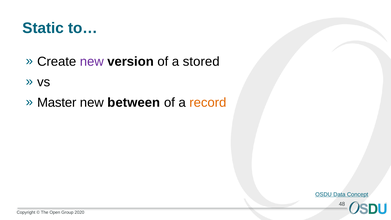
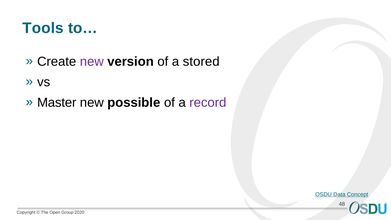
Static: Static -> Tools
between: between -> possible
record colour: orange -> purple
